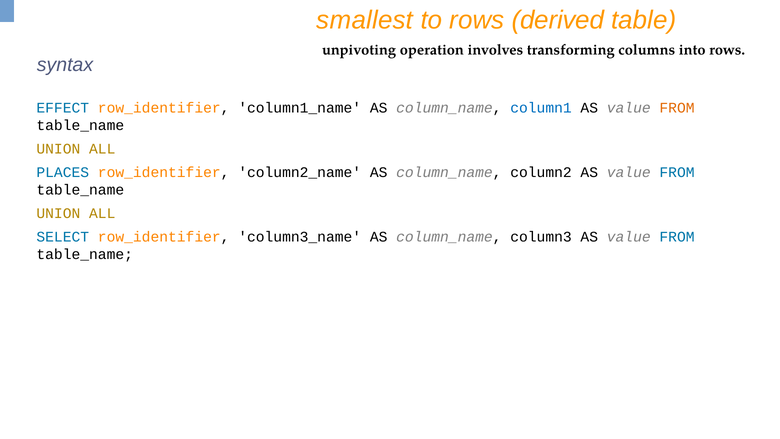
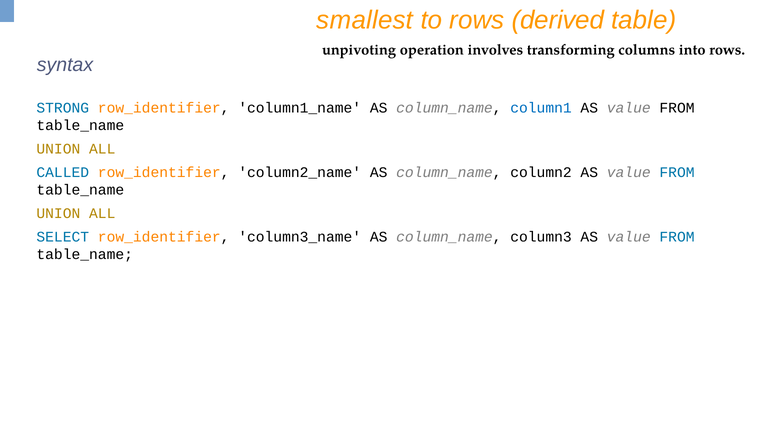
EFFECT: EFFECT -> STRONG
FROM at (677, 108) colour: orange -> black
PLACES: PLACES -> CALLED
